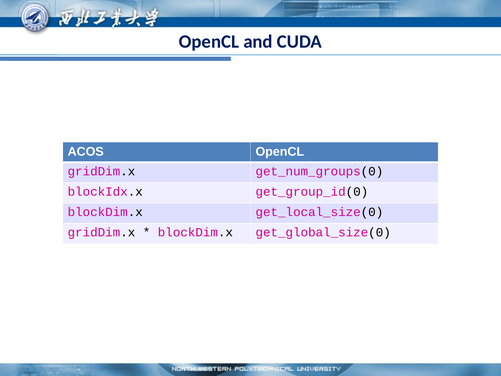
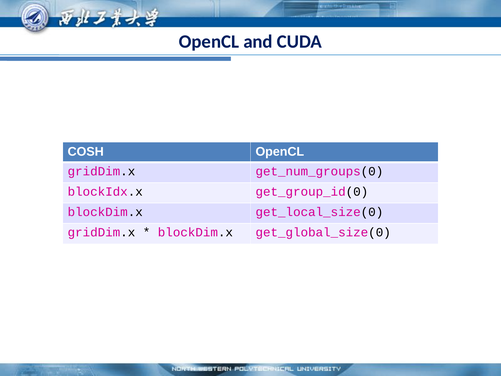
ACOS: ACOS -> COSH
